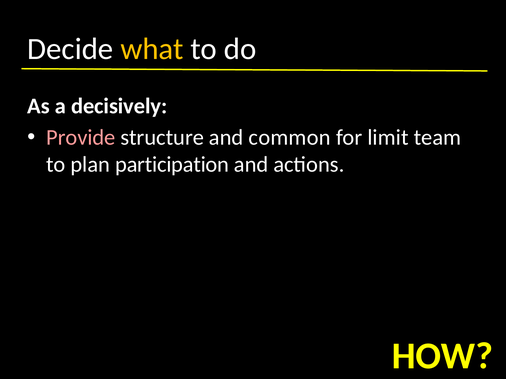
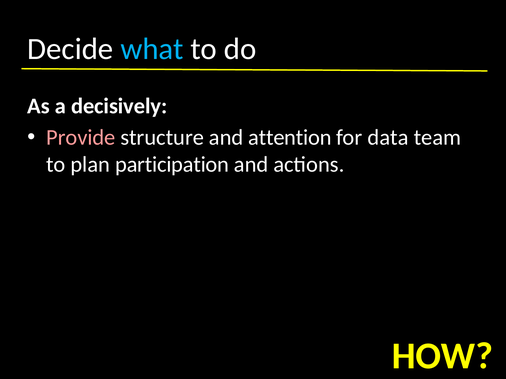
what colour: yellow -> light blue
common: common -> attention
limit: limit -> data
